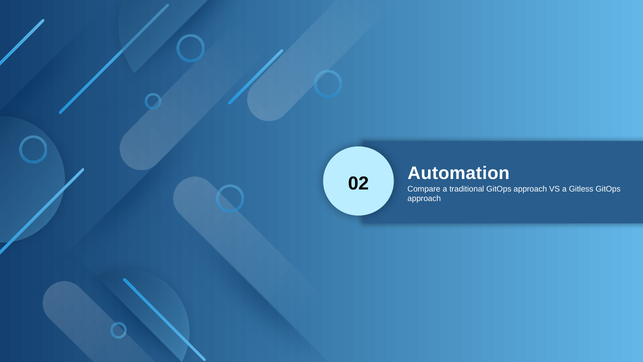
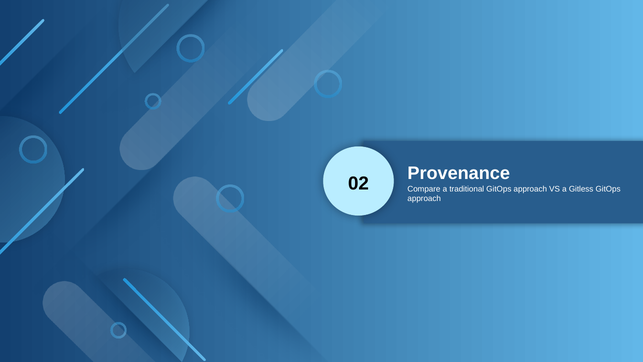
Automation: Automation -> Provenance
